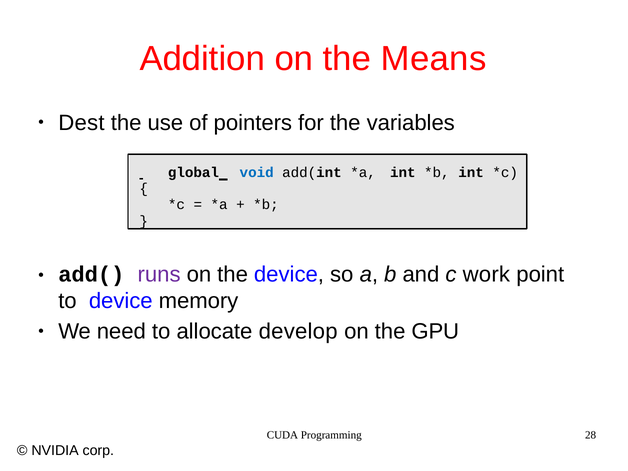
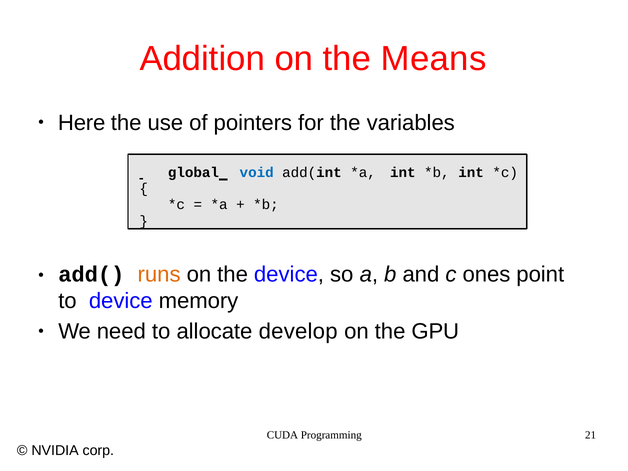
Dest: Dest -> Here
runs colour: purple -> orange
work: work -> ones
28: 28 -> 21
